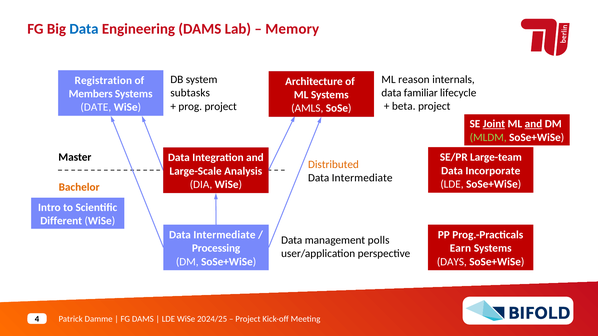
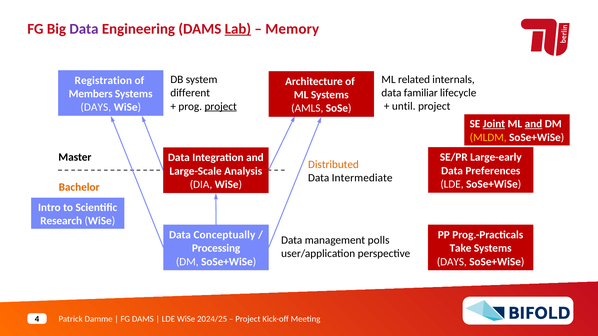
Data at (84, 29) colour: blue -> purple
Lab underline: none -> present
reason: reason -> related
subtasks: subtasks -> different
beta: beta -> until
project at (221, 106) underline: none -> present
DATE at (96, 107): DATE -> DAYS
MLDM colour: light green -> yellow
Large-team: Large-team -> Large-early
Incorporate: Incorporate -> Preferences
Different: Different -> Research
Intermediate at (224, 235): Intermediate -> Conceptually
Earn: Earn -> Take
